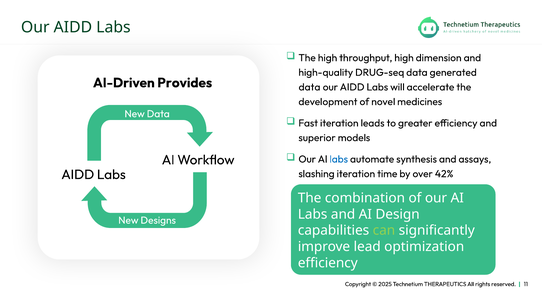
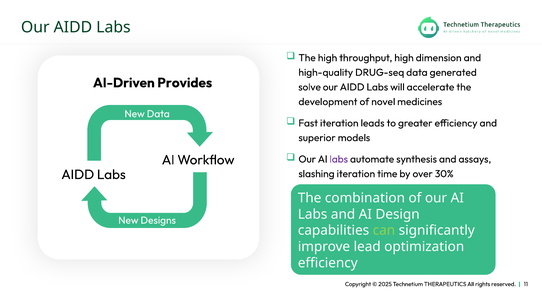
data at (309, 87): data -> solve
labs at (339, 159) colour: blue -> purple
42%: 42% -> 30%
